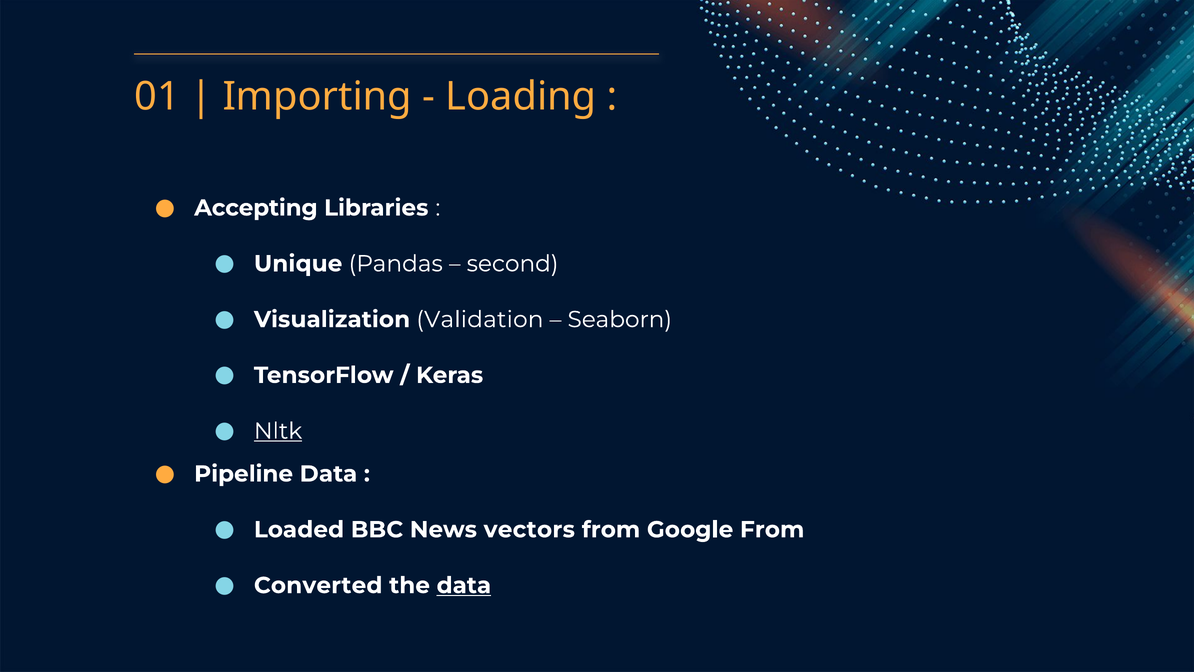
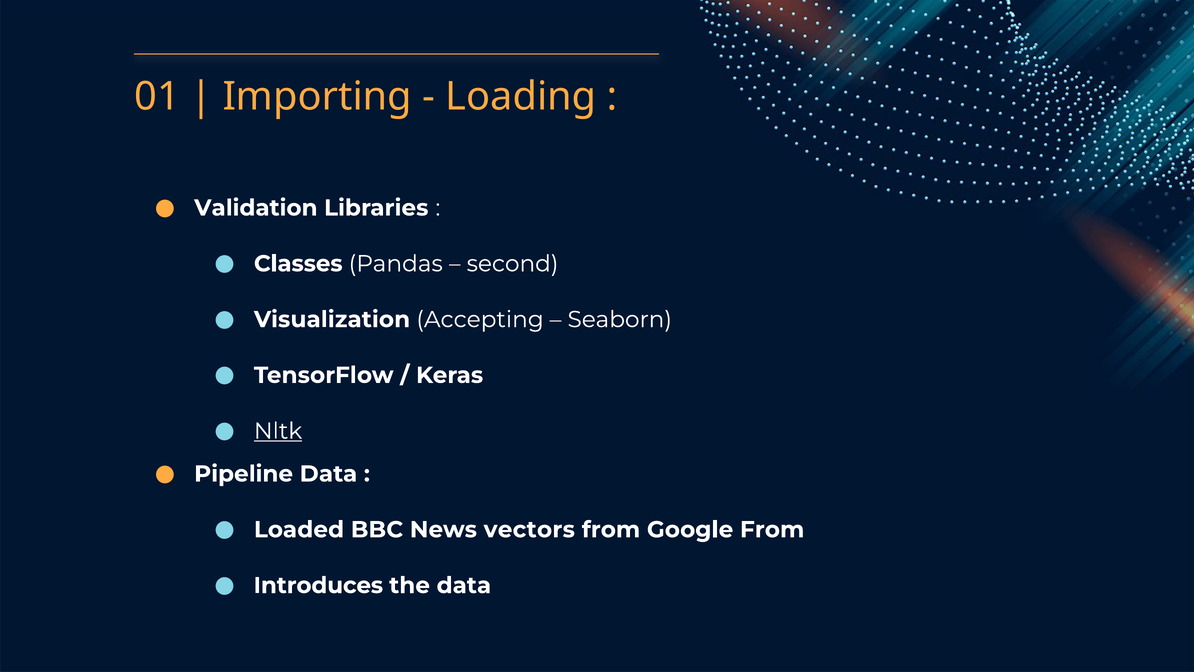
Accepting: Accepting -> Validation
Unique: Unique -> Classes
Validation: Validation -> Accepting
Converted: Converted -> Introduces
data at (464, 585) underline: present -> none
